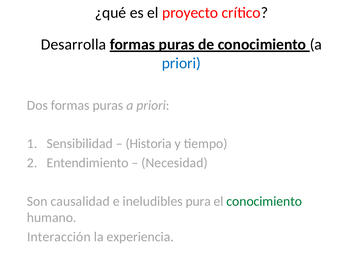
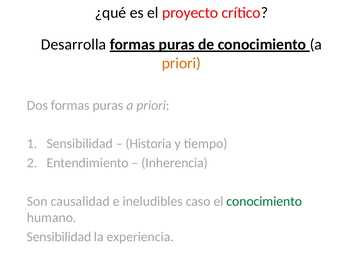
priori at (181, 63) colour: blue -> orange
Necesidad: Necesidad -> Inherencia
pura: pura -> caso
Interacción at (59, 236): Interacción -> Sensibilidad
